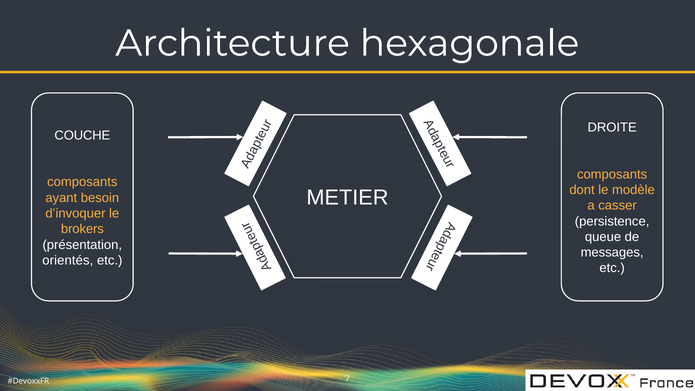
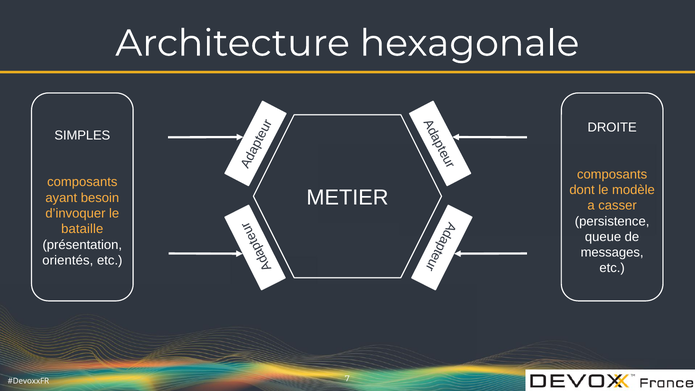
COUCHE: COUCHE -> SIMPLES
brokers: brokers -> bataille
